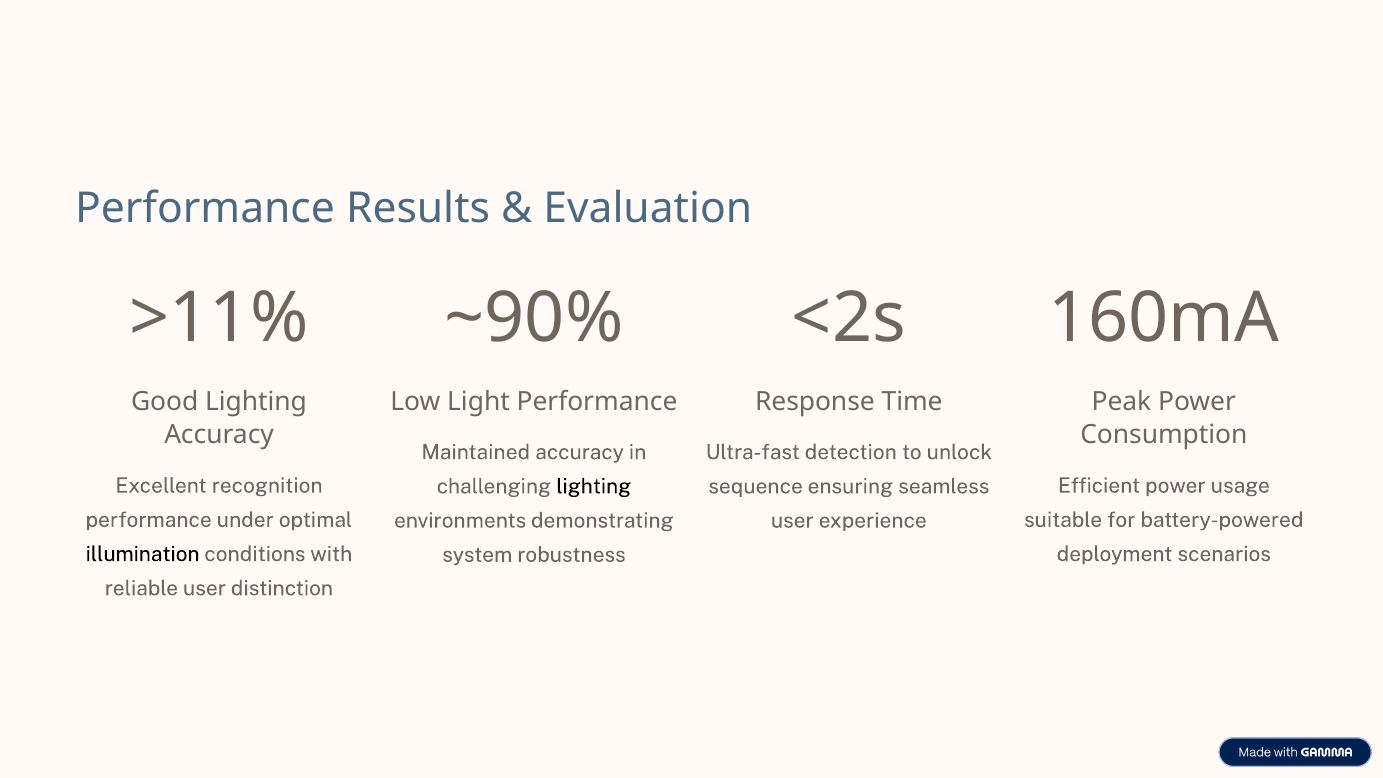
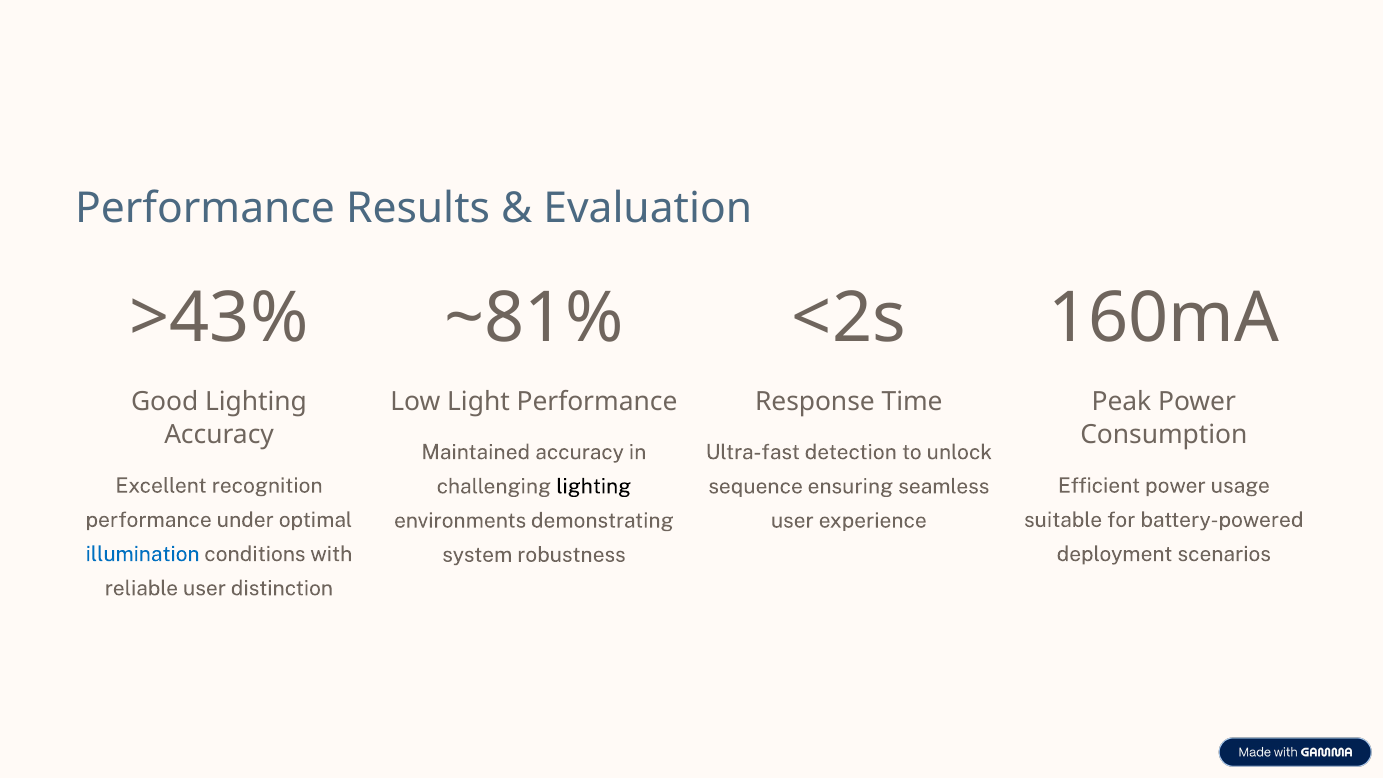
>11%: >11% -> >43%
~90%: ~90% -> ~81%
illumination colour: black -> blue
